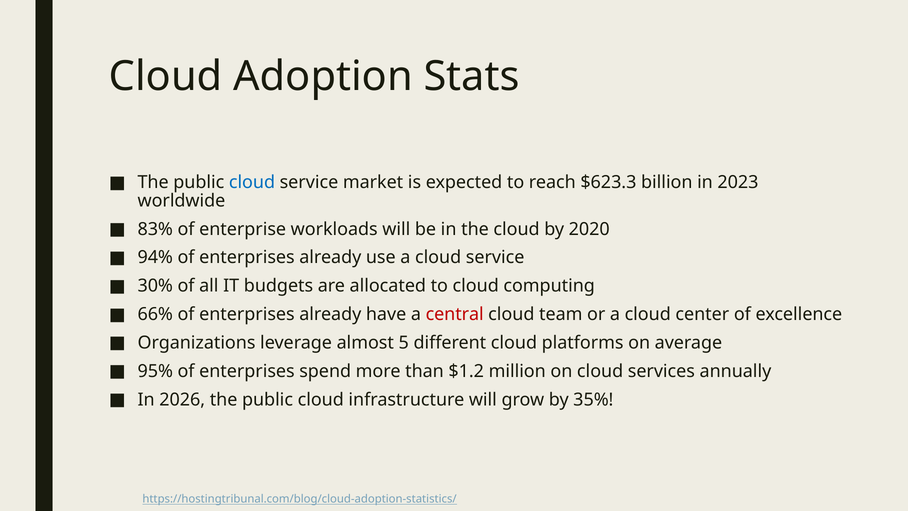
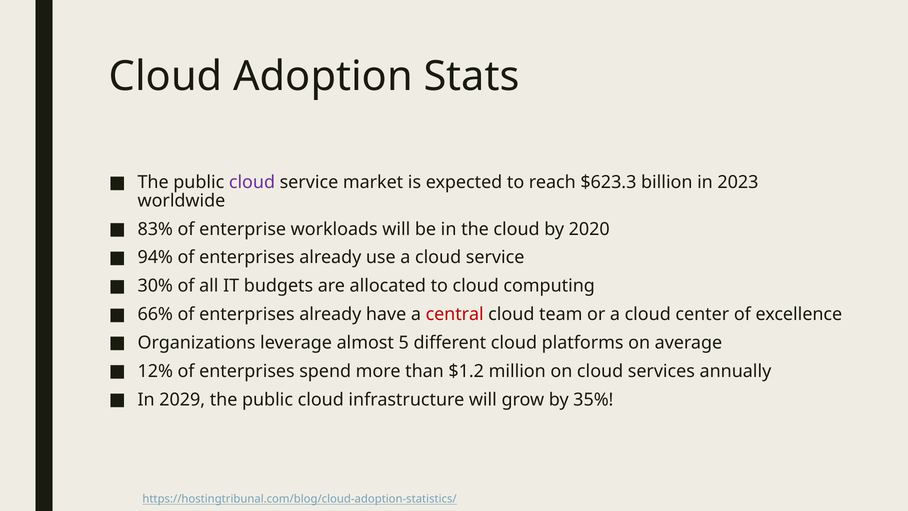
cloud at (252, 182) colour: blue -> purple
95%: 95% -> 12%
2026: 2026 -> 2029
